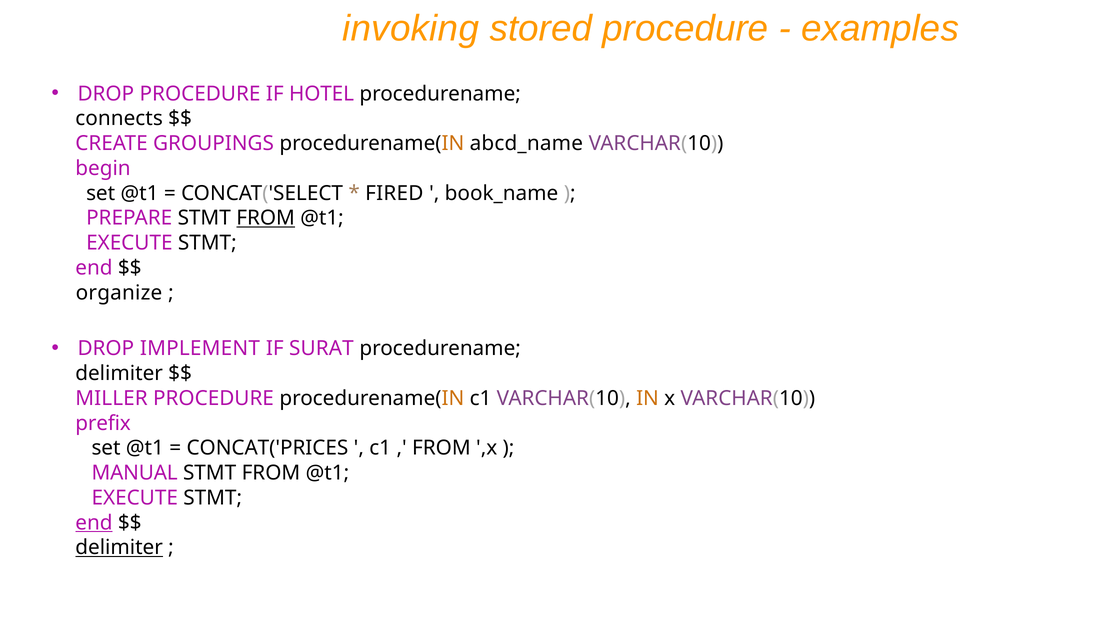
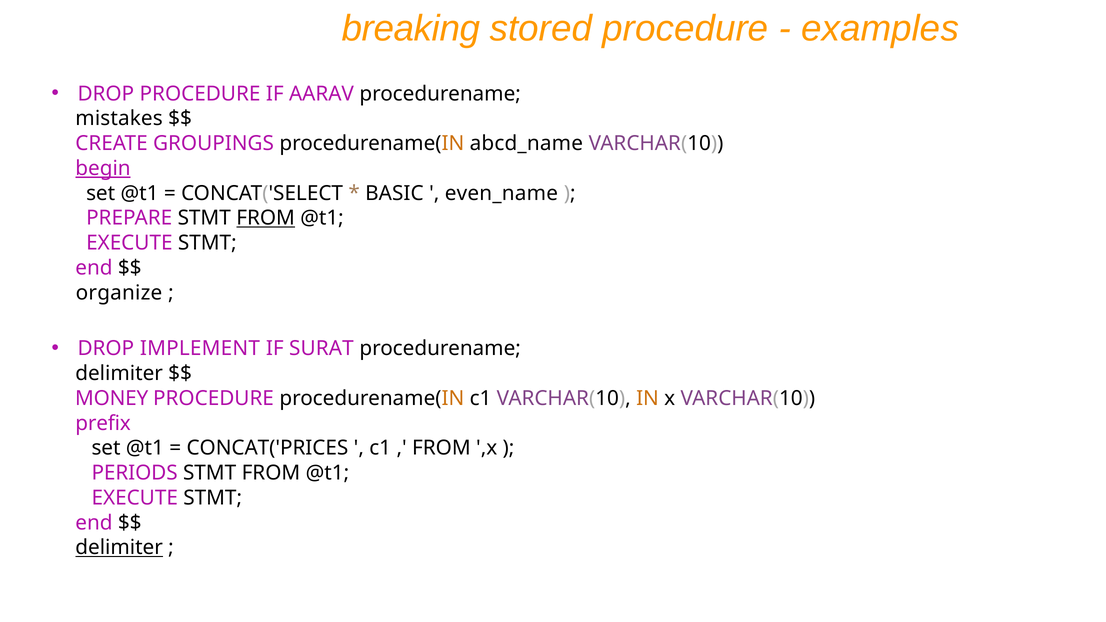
invoking: invoking -> breaking
HOTEL: HOTEL -> AARAV
connects: connects -> mistakes
begin underline: none -> present
FIRED: FIRED -> BASIC
book_name: book_name -> even_name
MILLER: MILLER -> MONEY
MANUAL: MANUAL -> PERIODS
end at (94, 523) underline: present -> none
